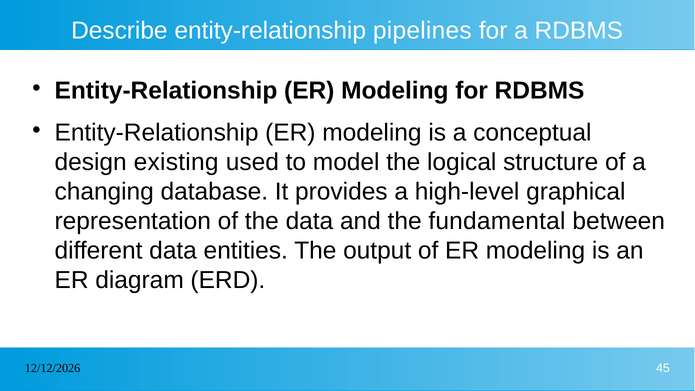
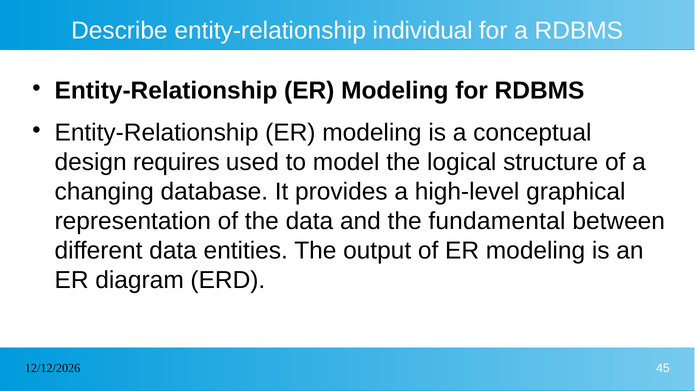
pipelines: pipelines -> individual
existing: existing -> requires
